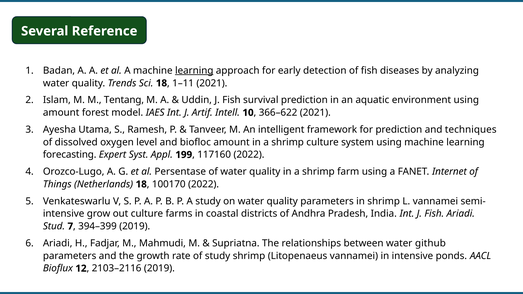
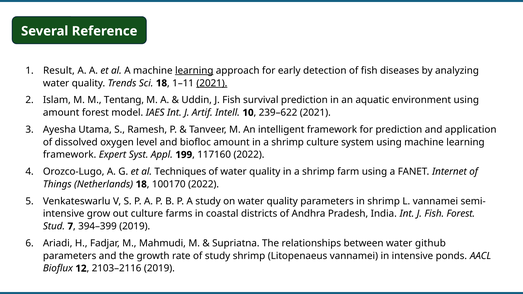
Badan: Badan -> Result
2021 at (212, 83) underline: none -> present
366–622: 366–622 -> 239–622
techniques: techniques -> application
forecasting at (70, 155): forecasting -> framework
Persentase: Persentase -> Techniques
Fish Ariadi: Ariadi -> Forest
